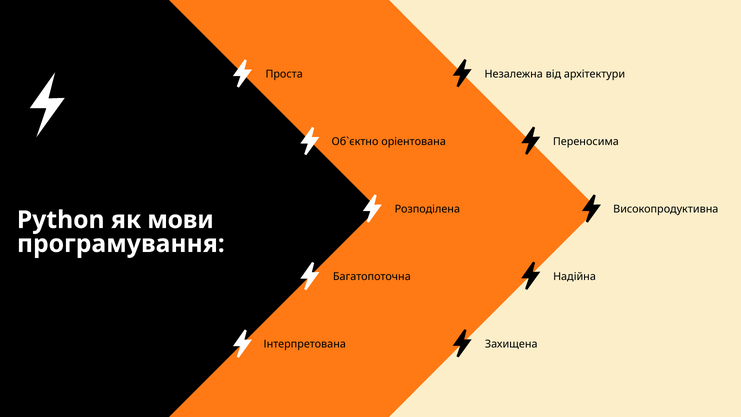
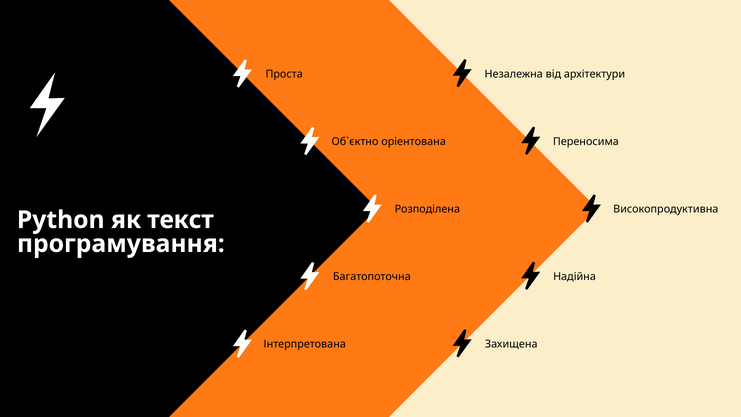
мови: мови -> текст
